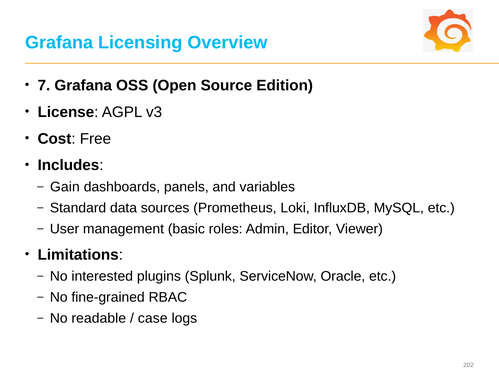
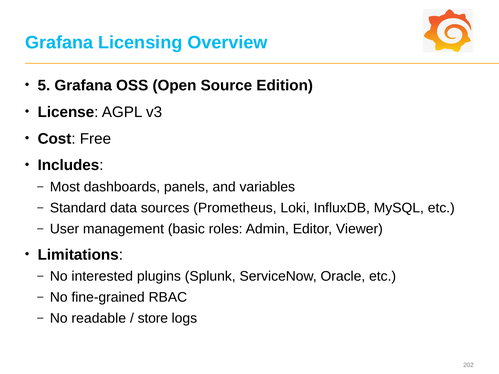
7: 7 -> 5
Gain: Gain -> Most
case: case -> store
